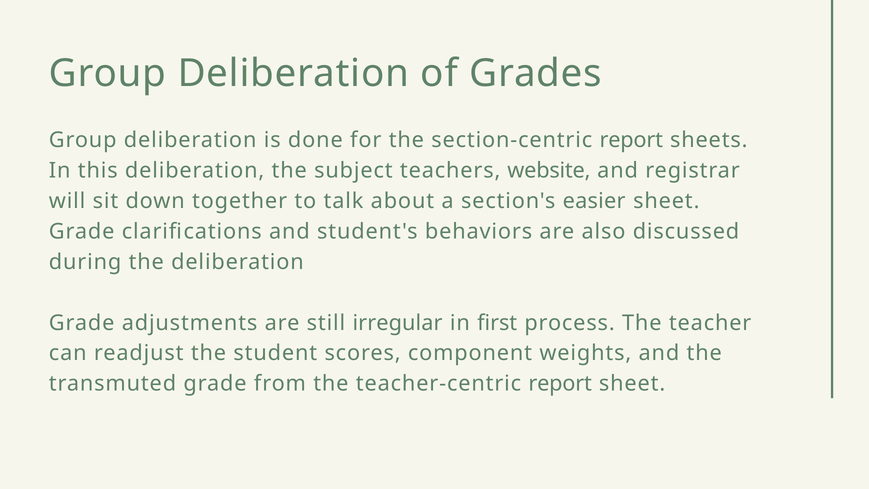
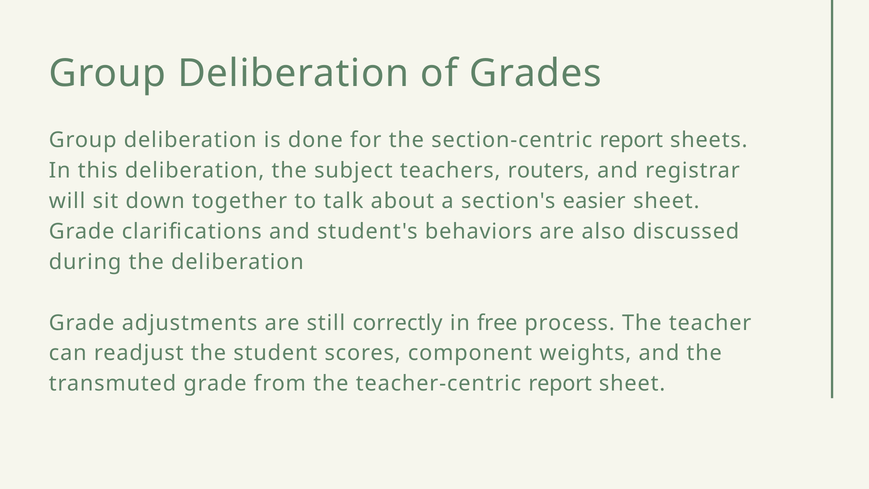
website: website -> routers
irregular: irregular -> correctly
first: first -> free
